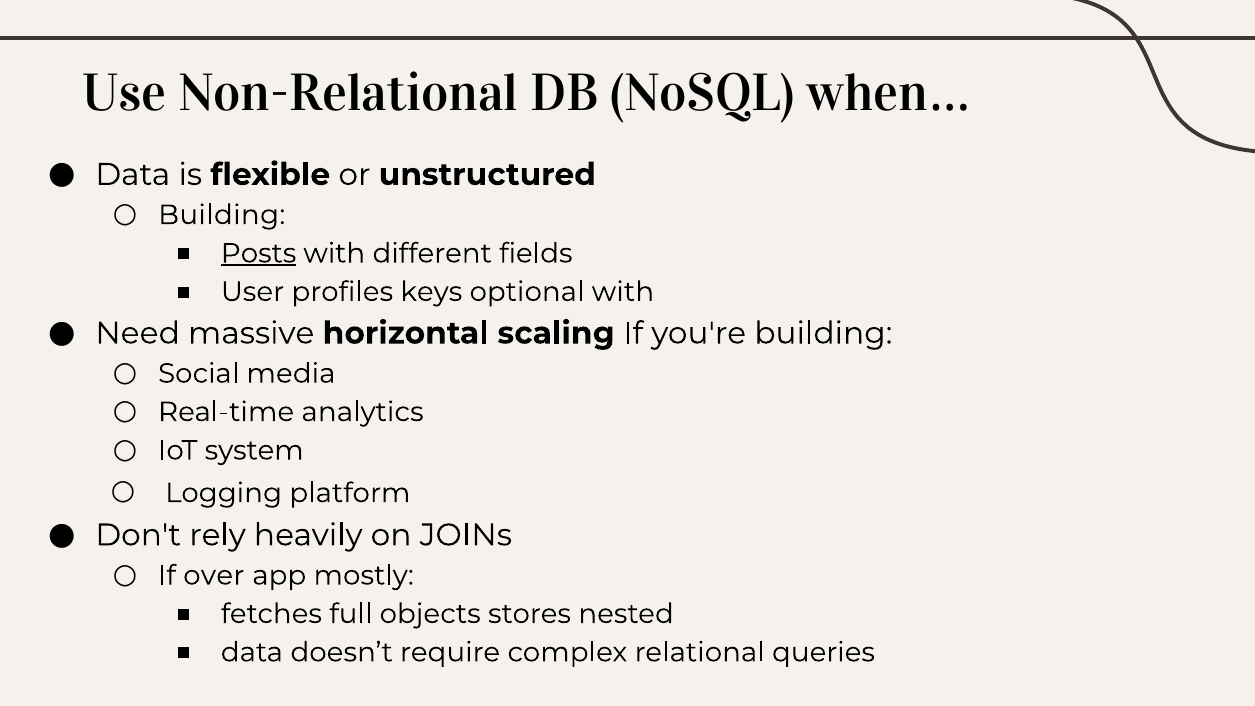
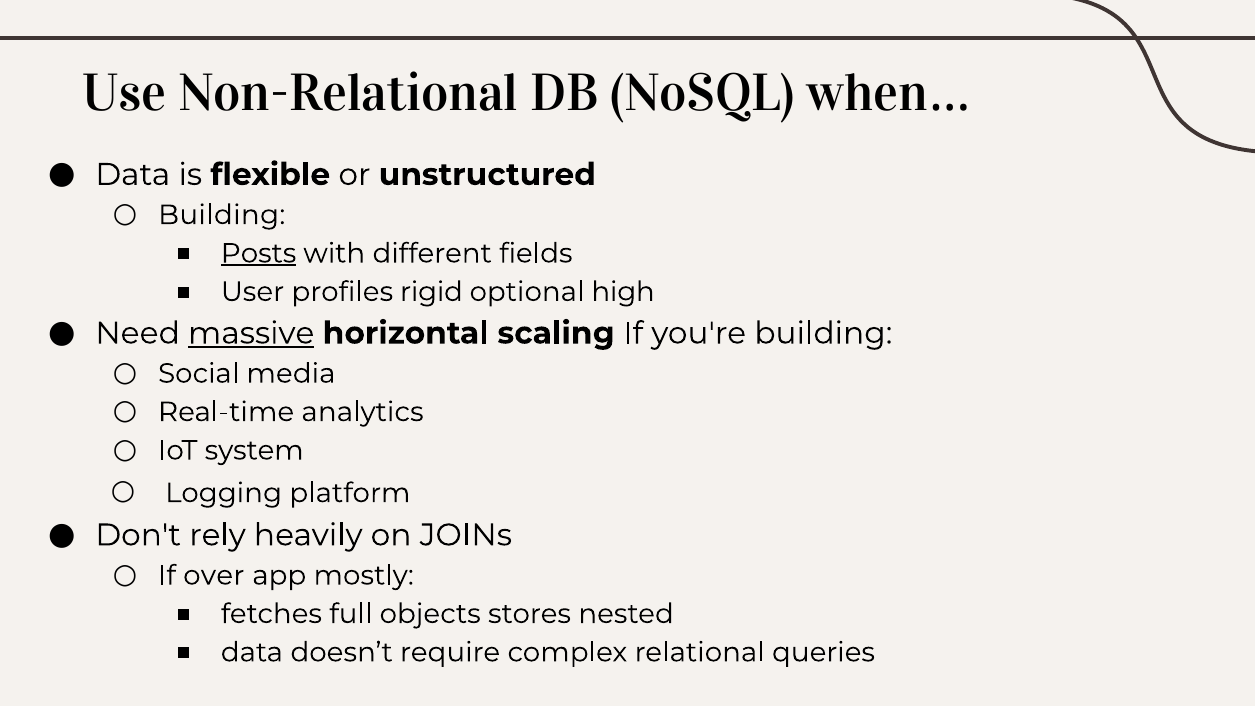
keys: keys -> rigid
optional with: with -> high
massive underline: none -> present
